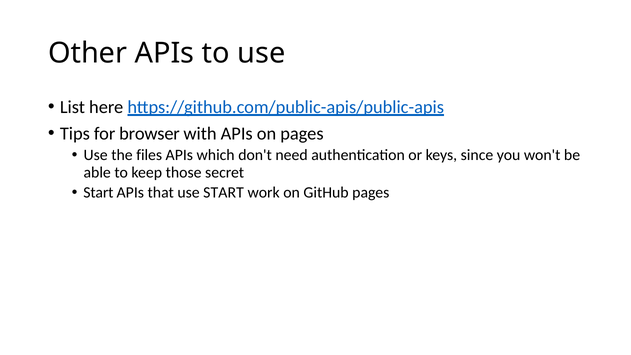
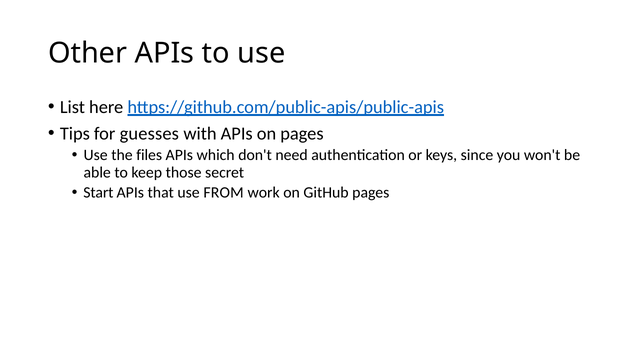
browser: browser -> guesses
use START: START -> FROM
